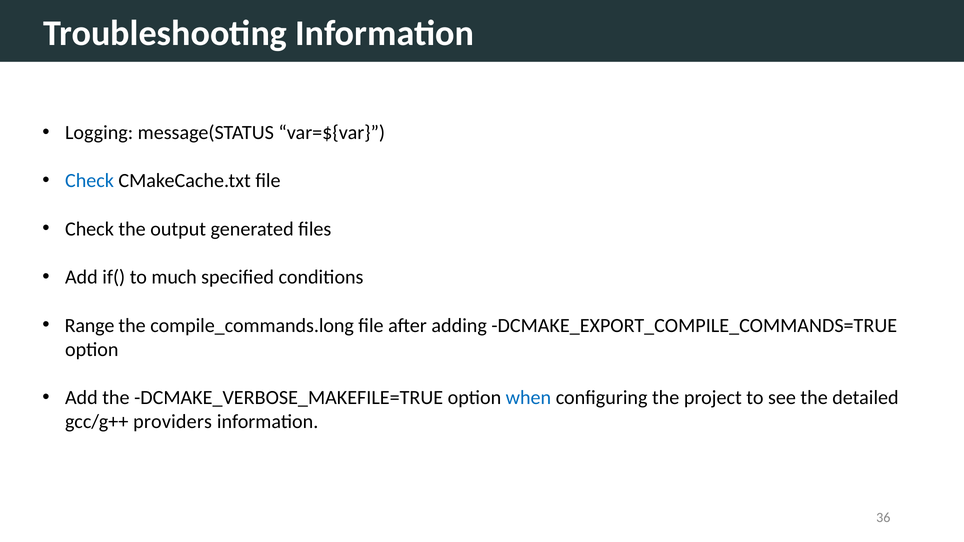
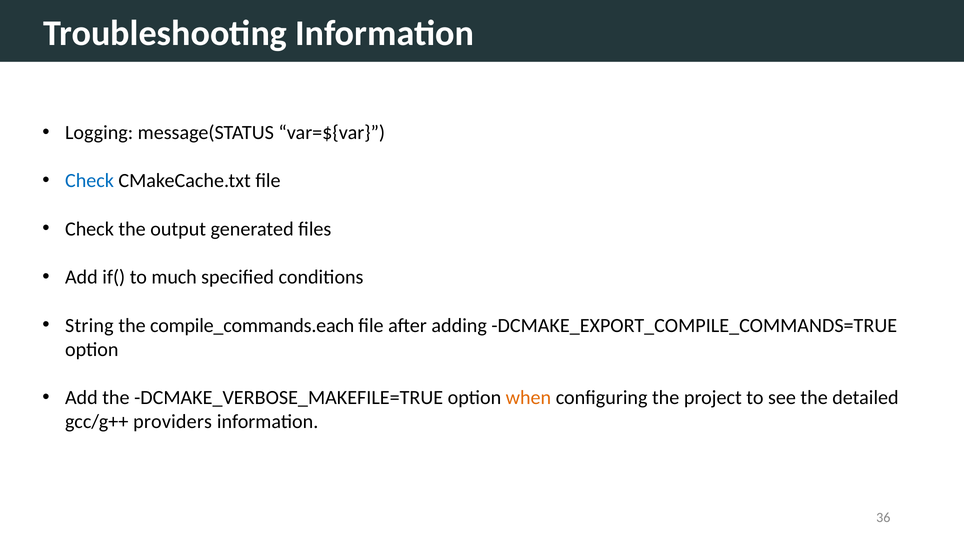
Range: Range -> String
compile_commands.long: compile_commands.long -> compile_commands.each
when colour: blue -> orange
